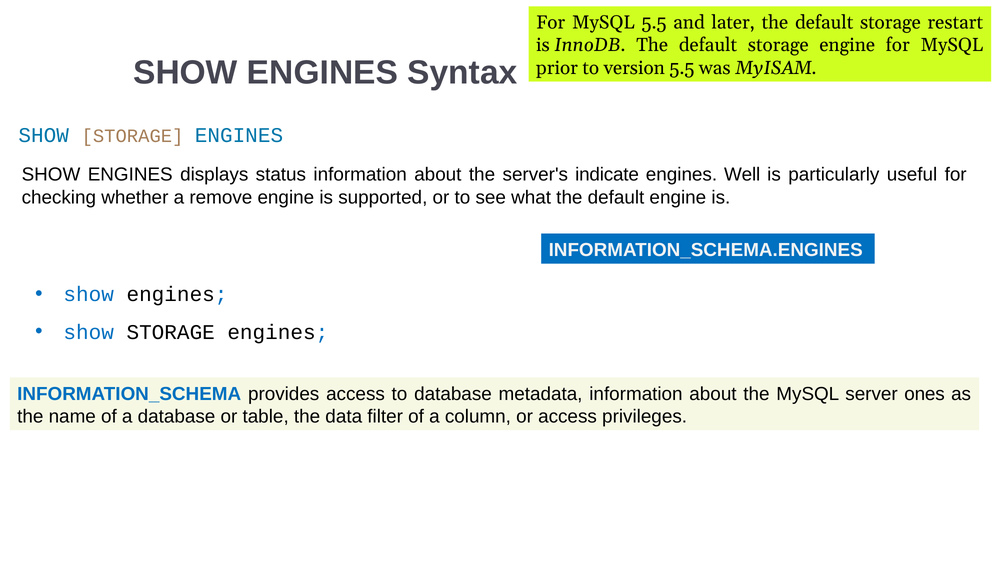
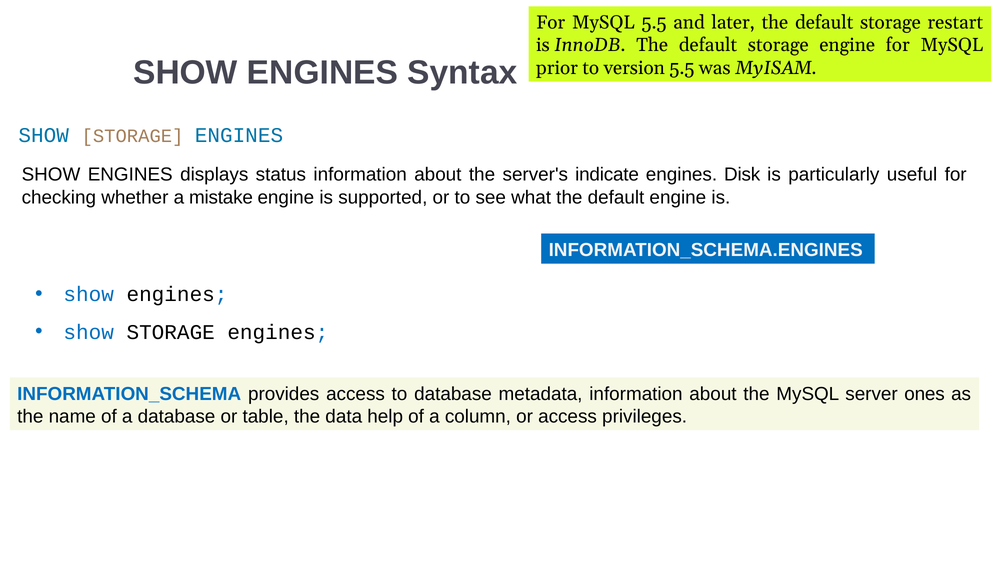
Well: Well -> Disk
remove: remove -> mistake
filter: filter -> help
